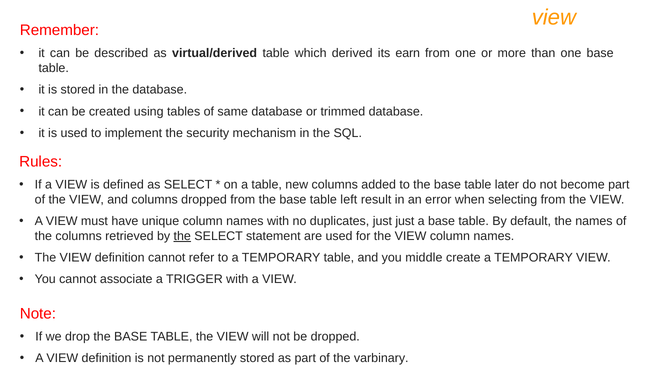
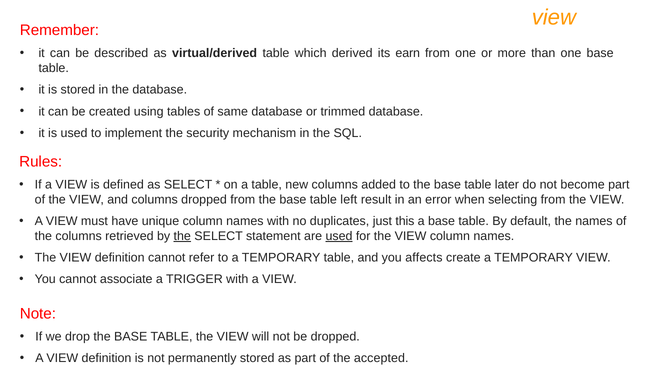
just just: just -> this
used at (339, 236) underline: none -> present
middle: middle -> affects
varbinary: varbinary -> accepted
